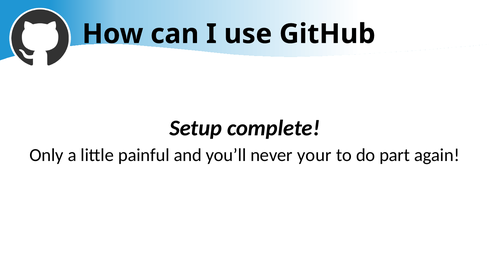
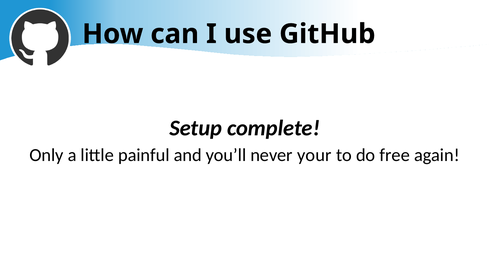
part: part -> free
